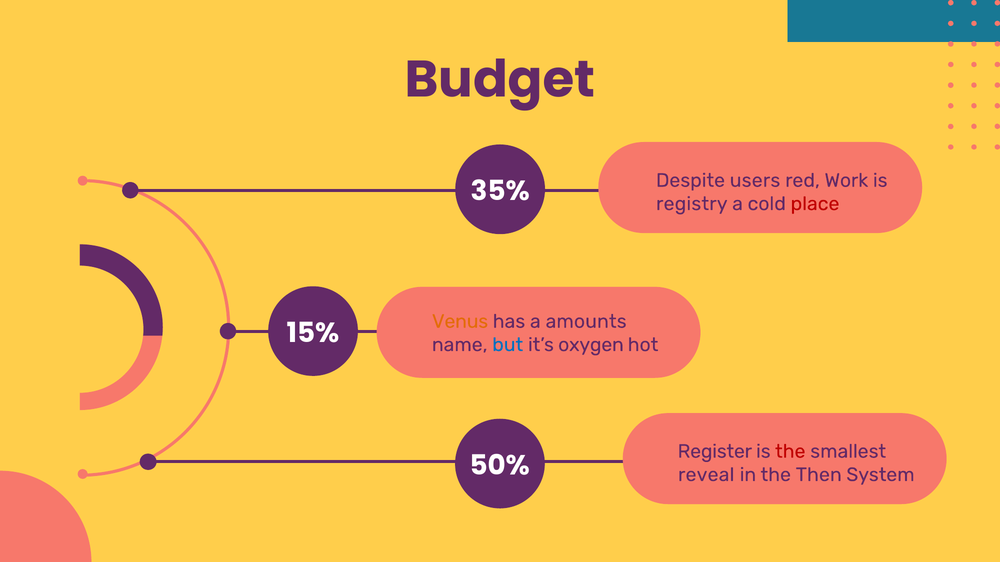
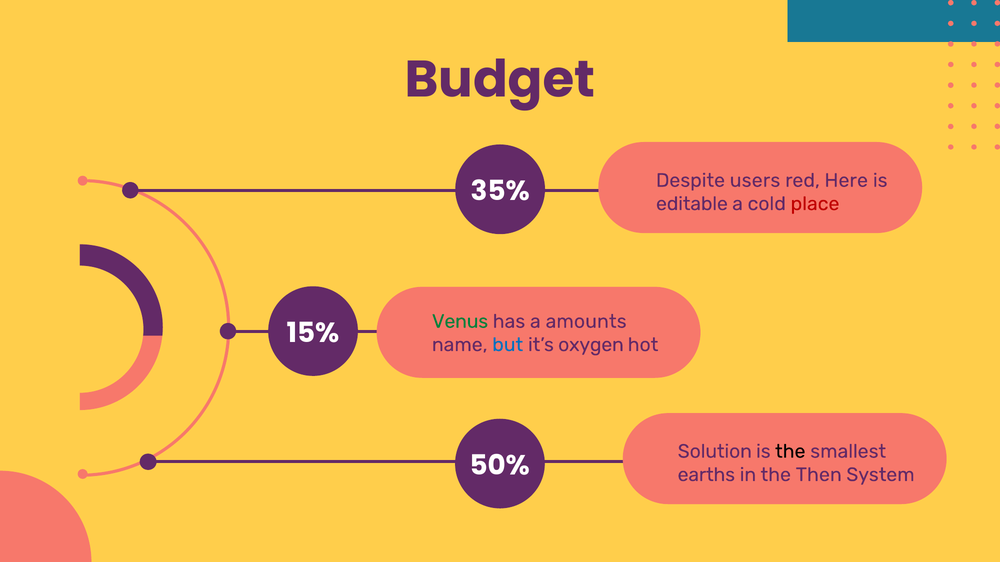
Work: Work -> Here
registry: registry -> editable
Venus colour: orange -> green
Register: Register -> Solution
the at (790, 452) colour: red -> black
reveal: reveal -> earths
